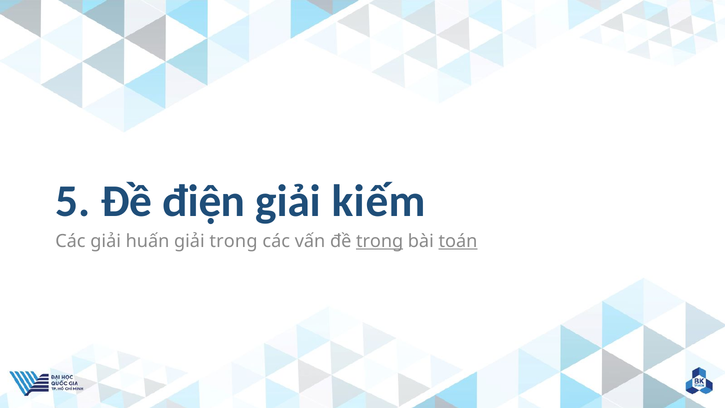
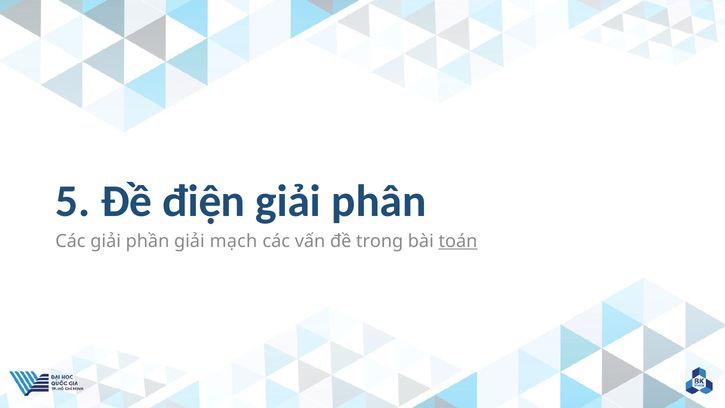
kiếm: kiếm -> phân
huấn: huấn -> phần
giải trong: trong -> mạch
trong at (380, 241) underline: present -> none
